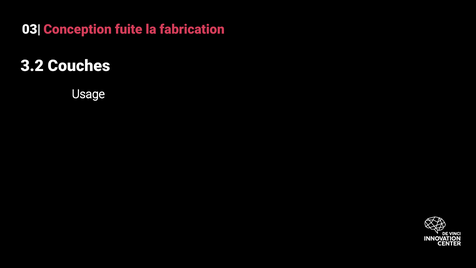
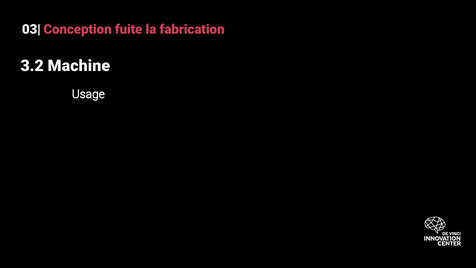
Couches: Couches -> Machine
